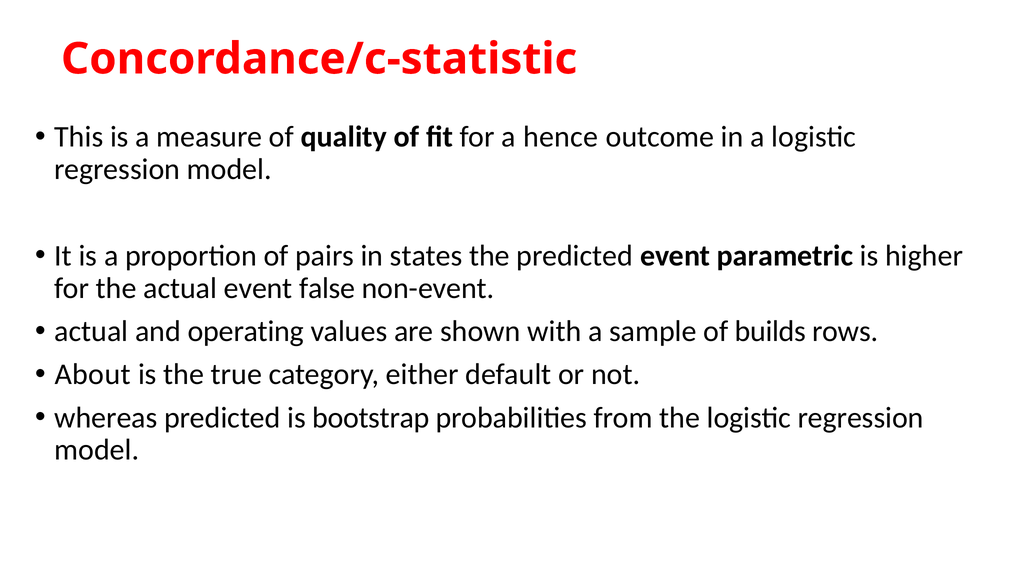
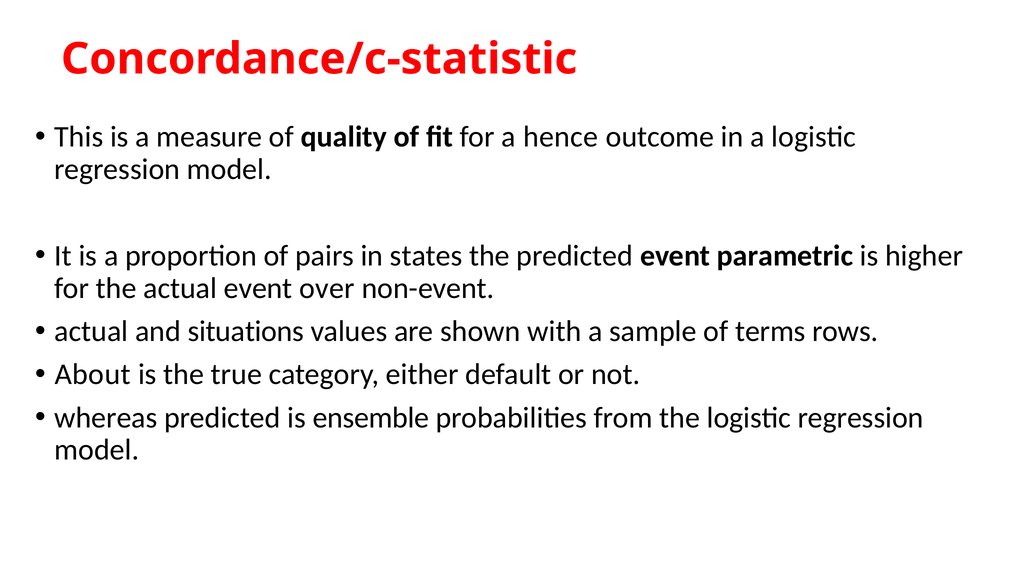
false: false -> over
operating: operating -> situations
builds: builds -> terms
bootstrap: bootstrap -> ensemble
